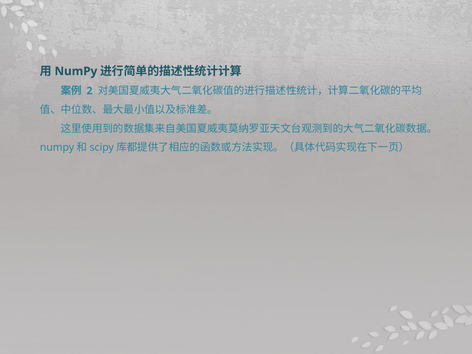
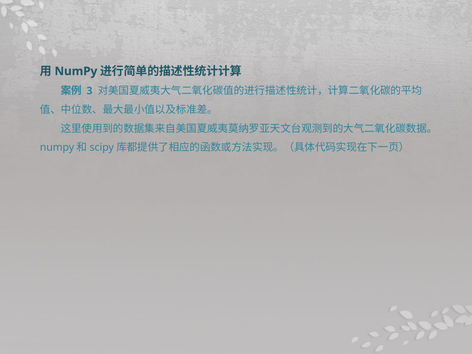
2: 2 -> 3
